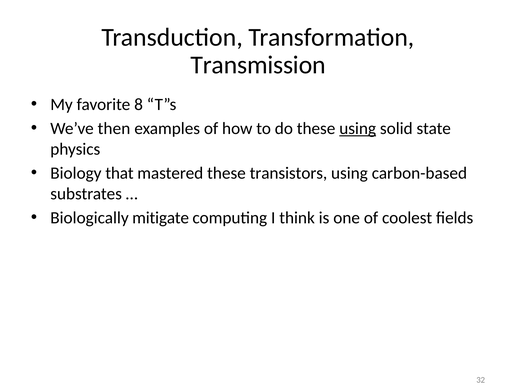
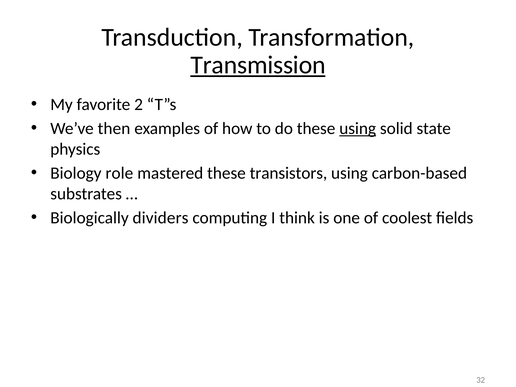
Transmission underline: none -> present
8: 8 -> 2
that: that -> role
mitigate: mitigate -> dividers
